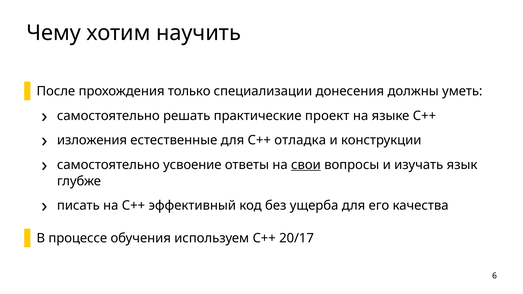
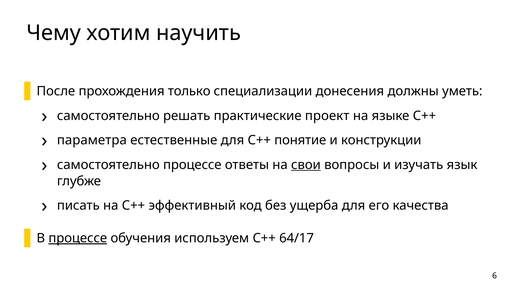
изложения: изложения -> параметра
отладка: отладка -> понятие
самостоятельно усвоение: усвоение -> процессе
процессе at (78, 238) underline: none -> present
20/17: 20/17 -> 64/17
